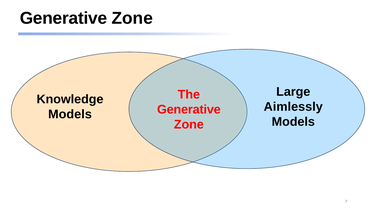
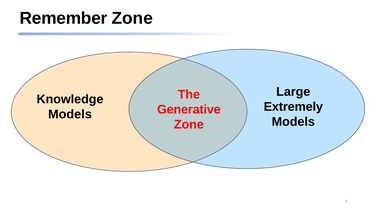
Generative at (64, 18): Generative -> Remember
Aimlessly: Aimlessly -> Extremely
